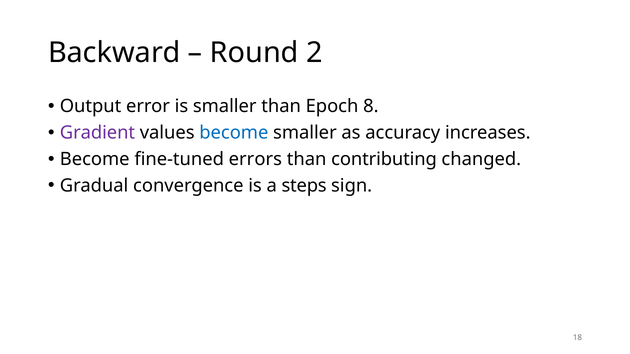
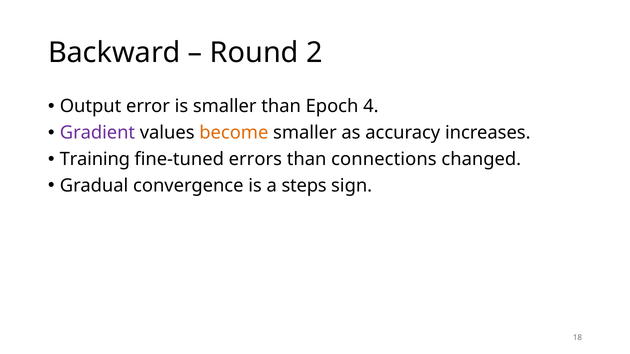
8: 8 -> 4
become at (234, 133) colour: blue -> orange
Become at (95, 159): Become -> Training
contributing: contributing -> connections
